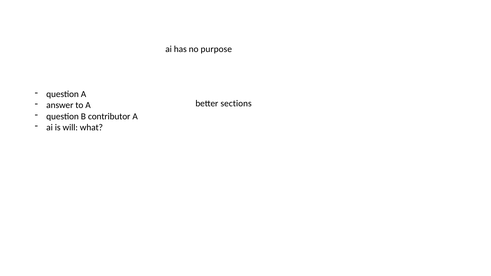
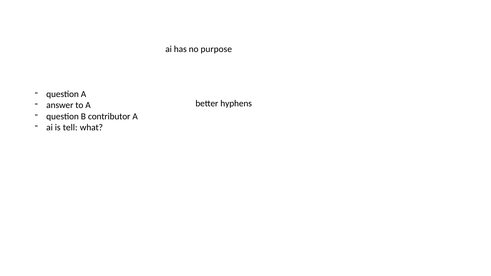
sections: sections -> hyphens
will: will -> tell
